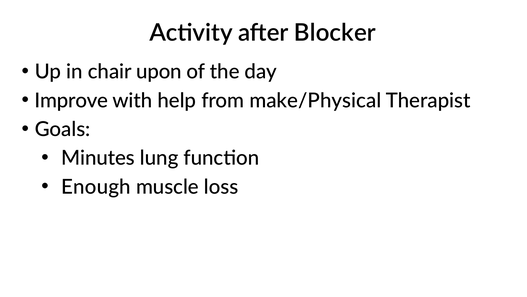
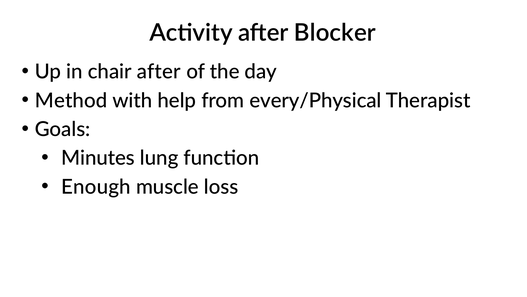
chair upon: upon -> after
Improve: Improve -> Method
make/Physical: make/Physical -> every/Physical
